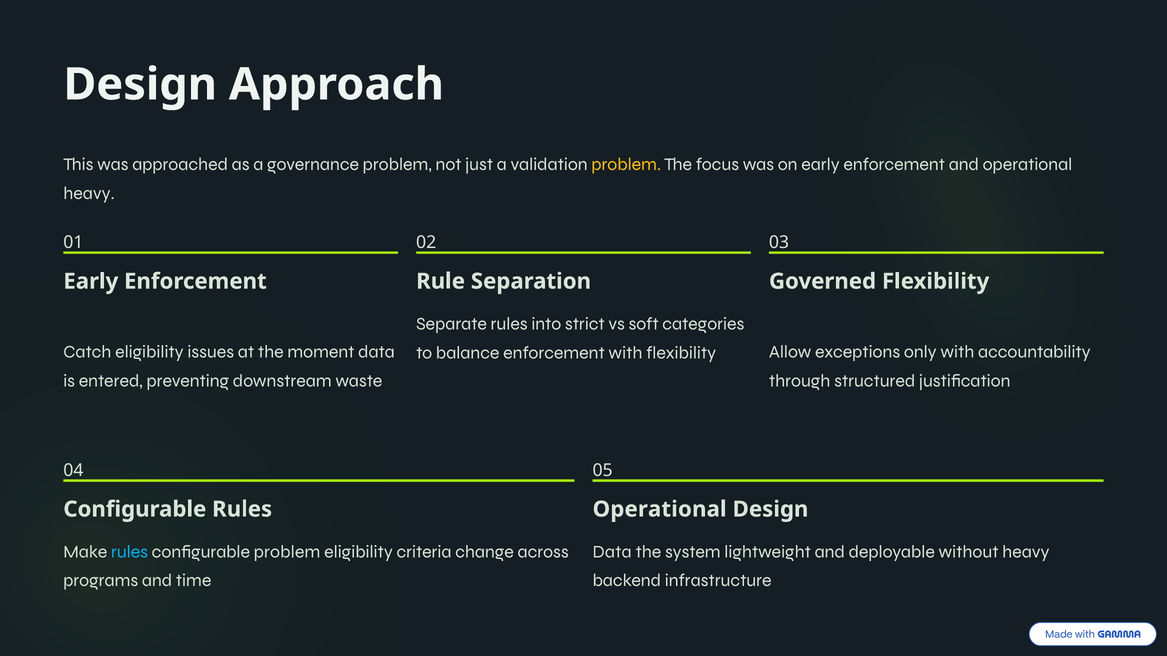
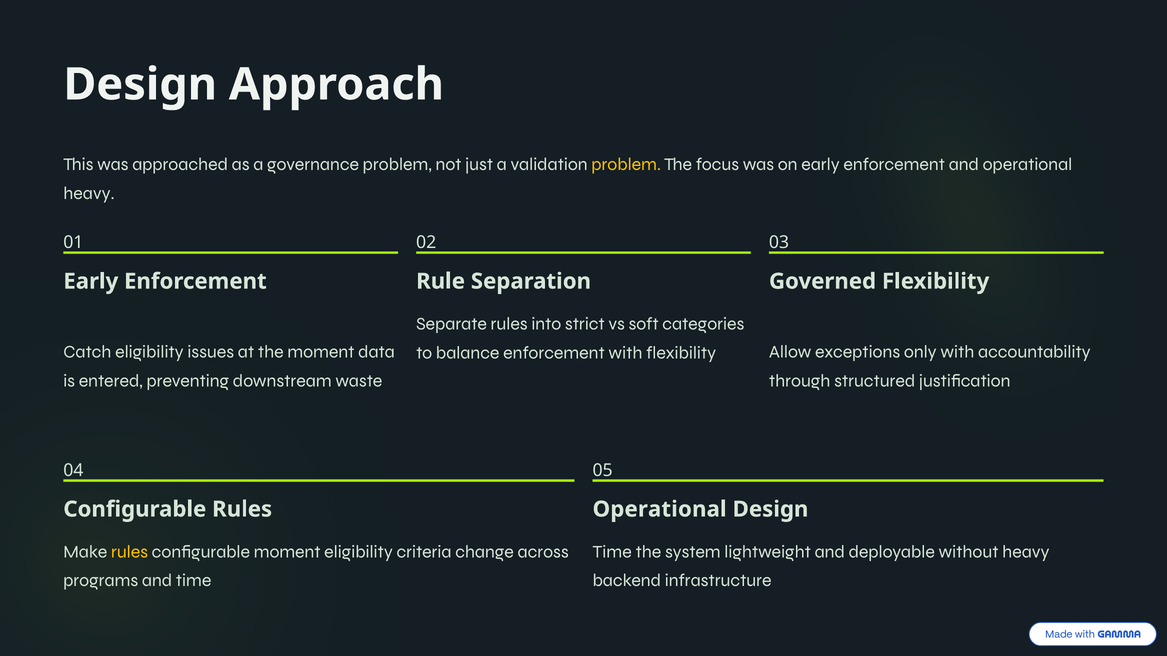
rules at (130, 552) colour: light blue -> yellow
configurable problem: problem -> moment
Data at (612, 552): Data -> Time
